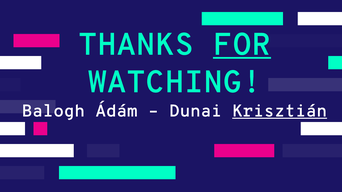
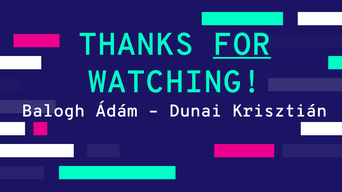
Krisztián underline: present -> none
